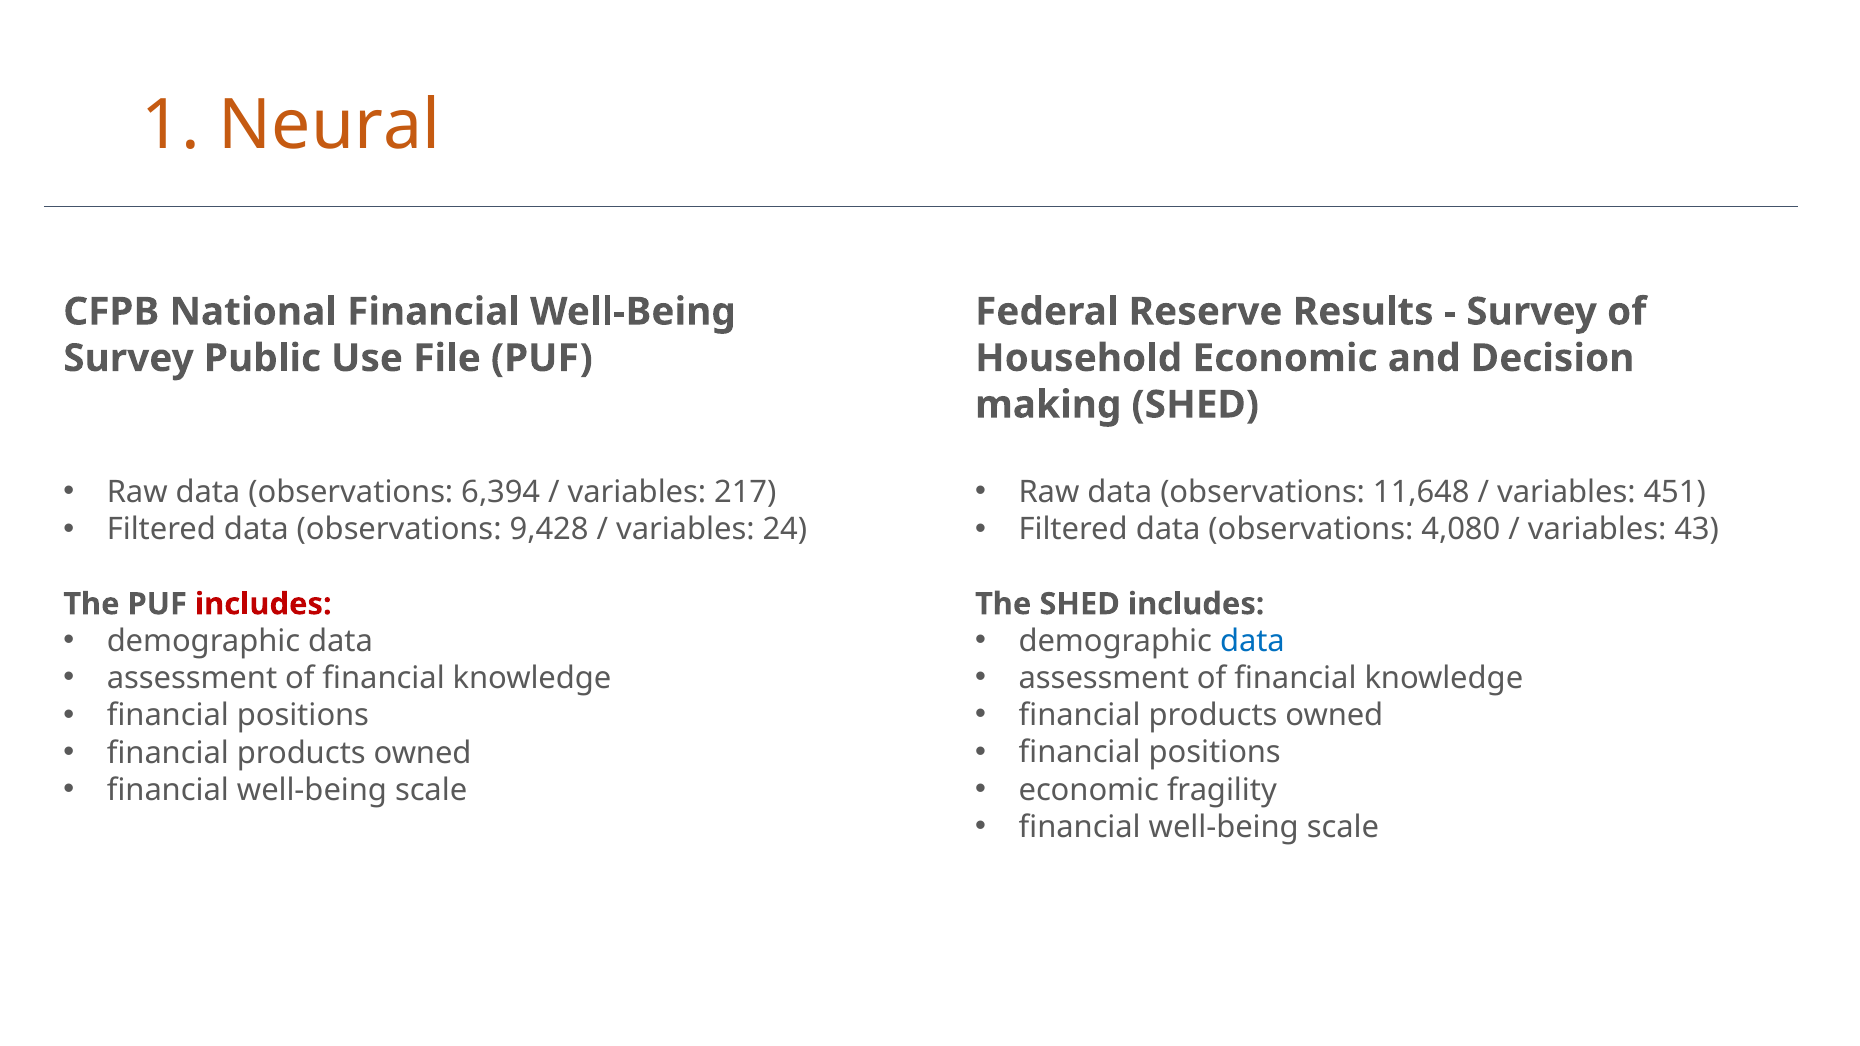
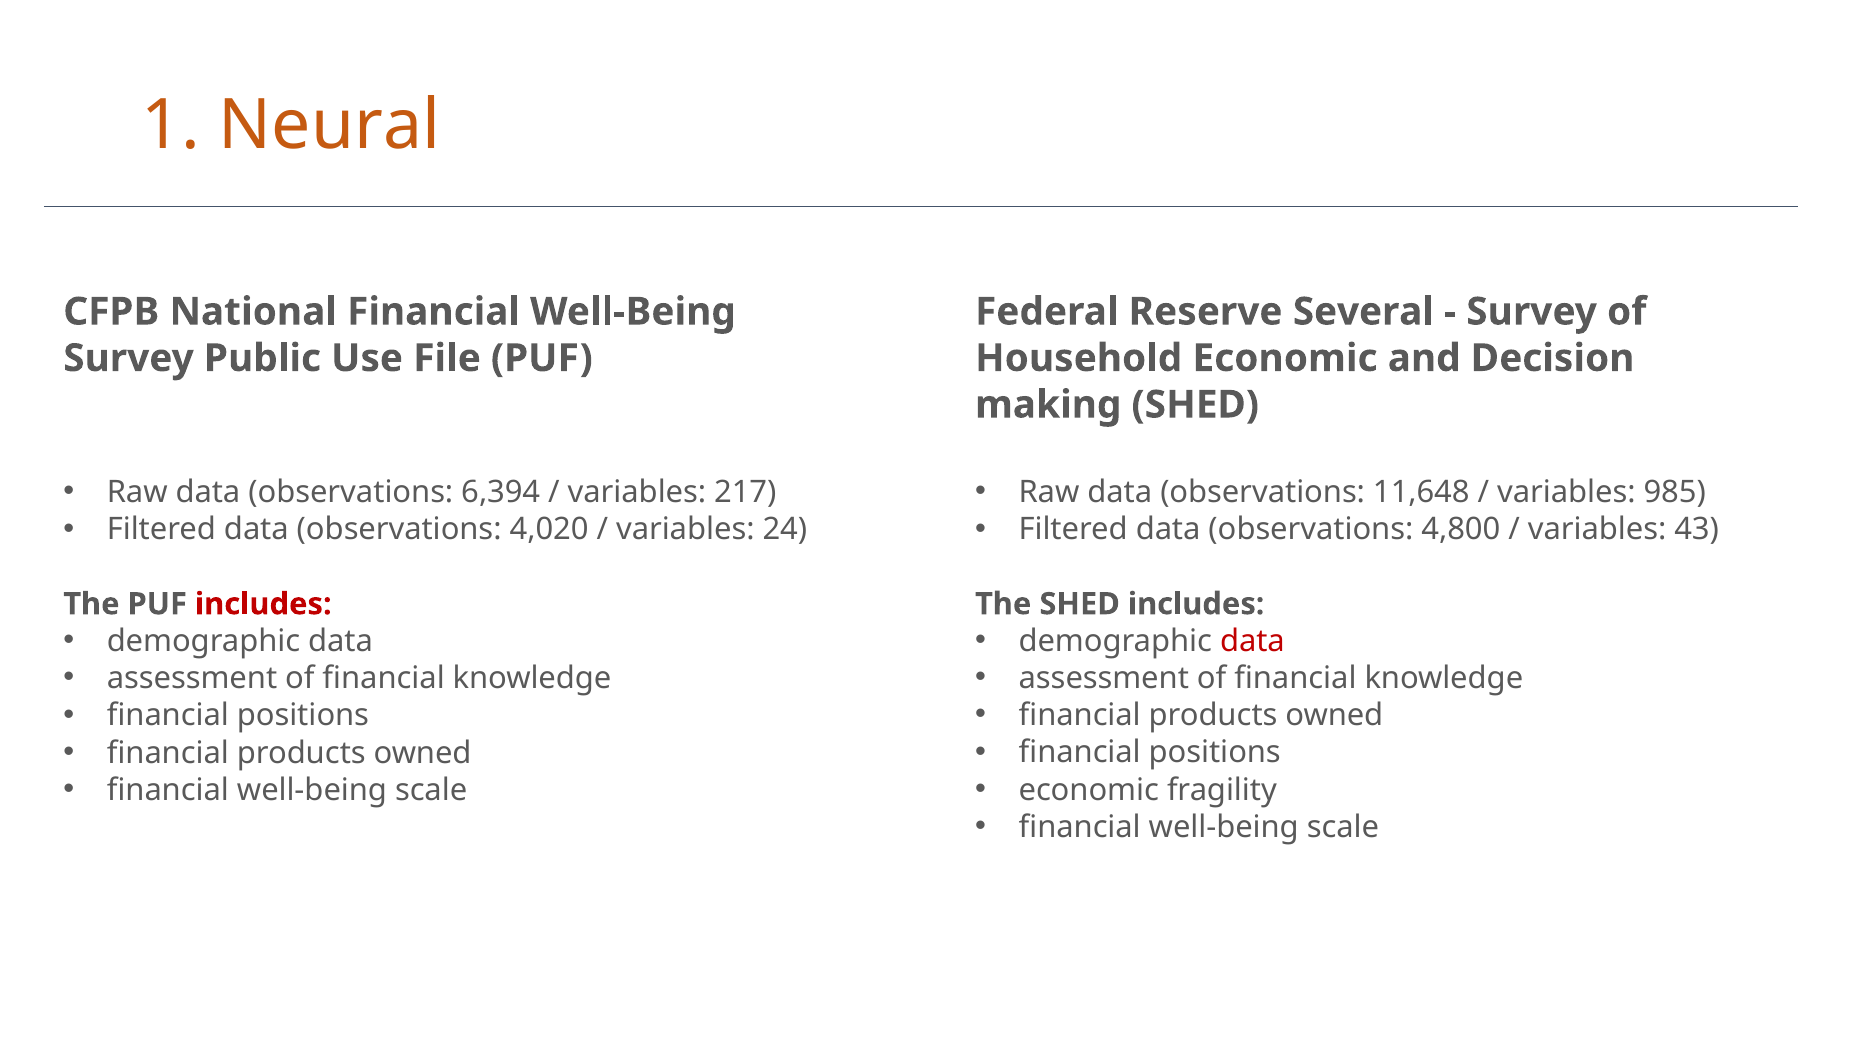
Results: Results -> Several
451: 451 -> 985
9,428: 9,428 -> 4,020
4,080: 4,080 -> 4,800
data at (1252, 641) colour: blue -> red
